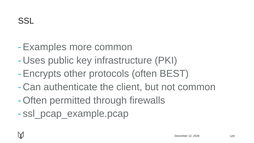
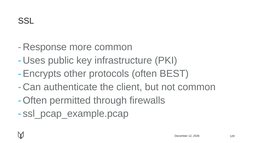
Examples: Examples -> Response
